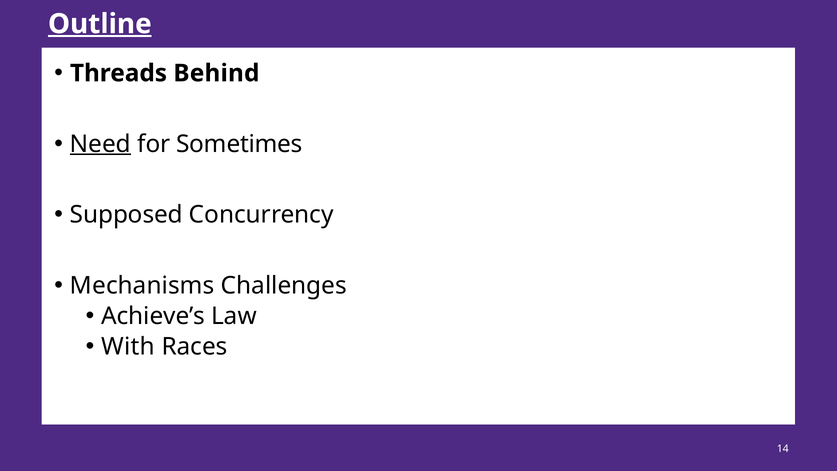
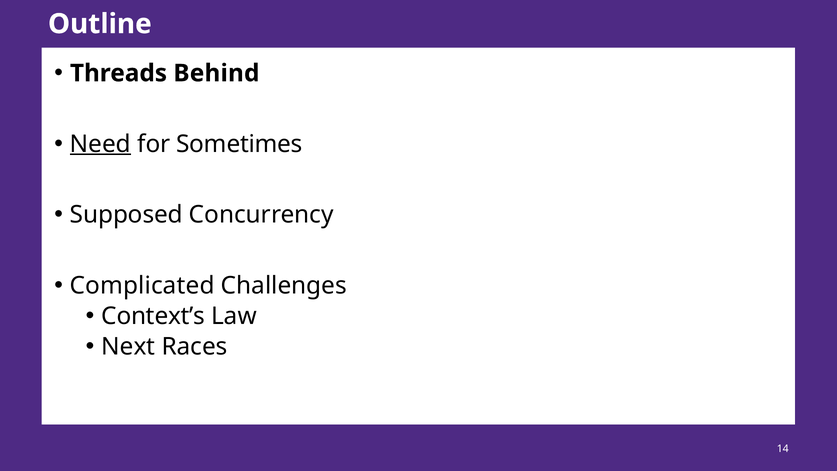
Outline underline: present -> none
Mechanisms: Mechanisms -> Complicated
Achieve’s: Achieve’s -> Context’s
With: With -> Next
